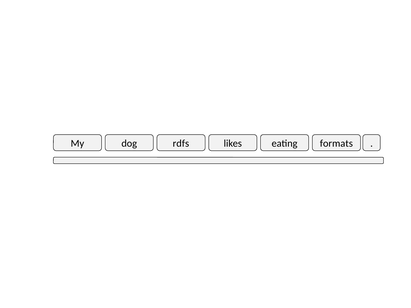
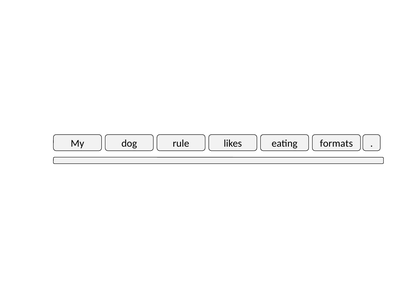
rdfs: rdfs -> rule
